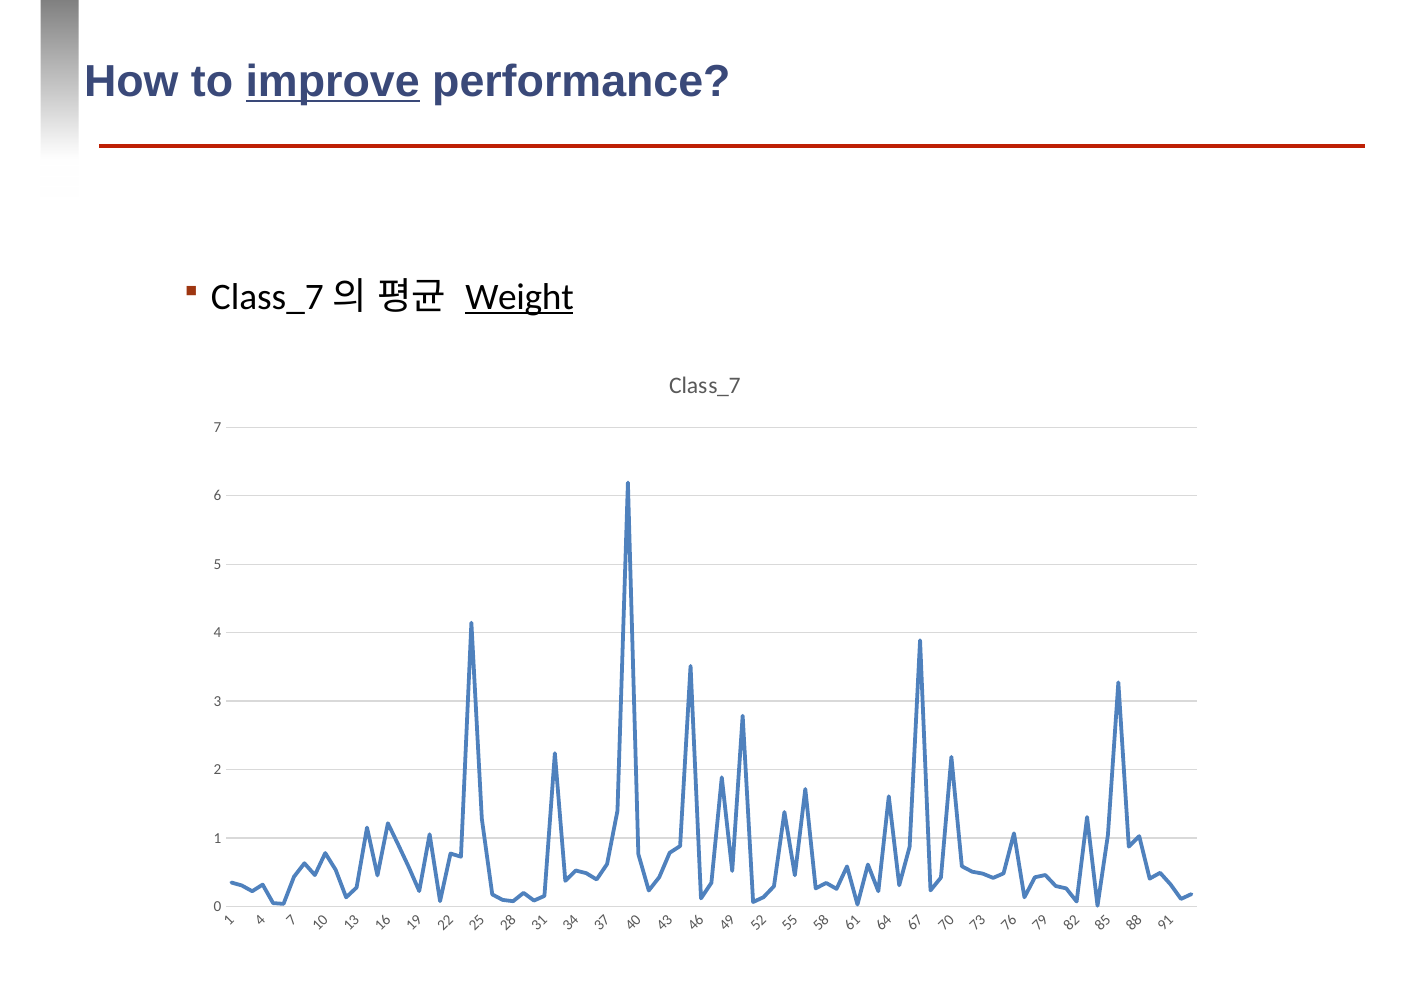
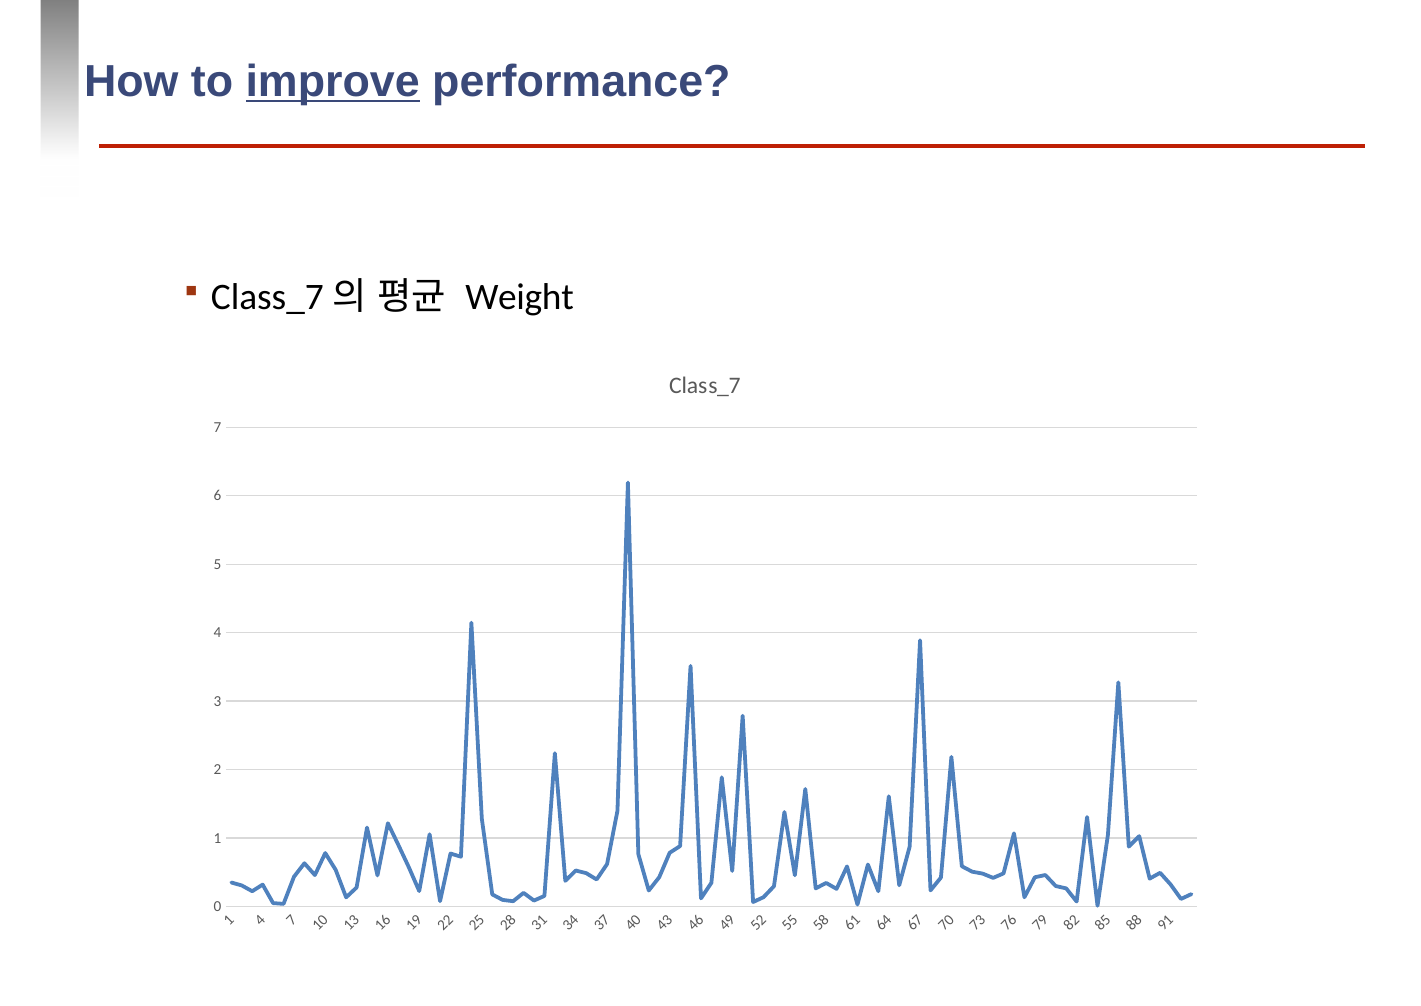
Weight underline: present -> none
